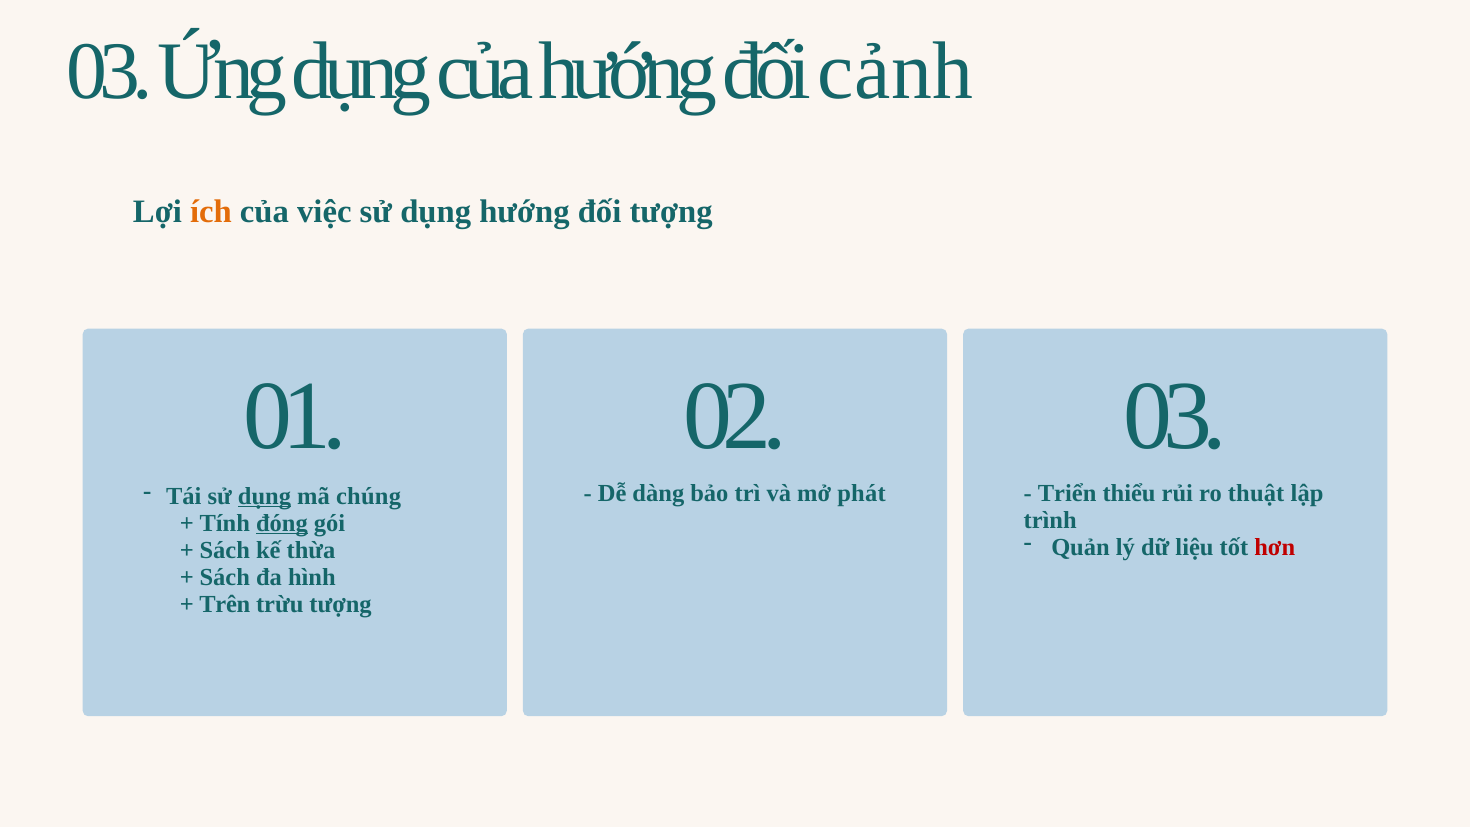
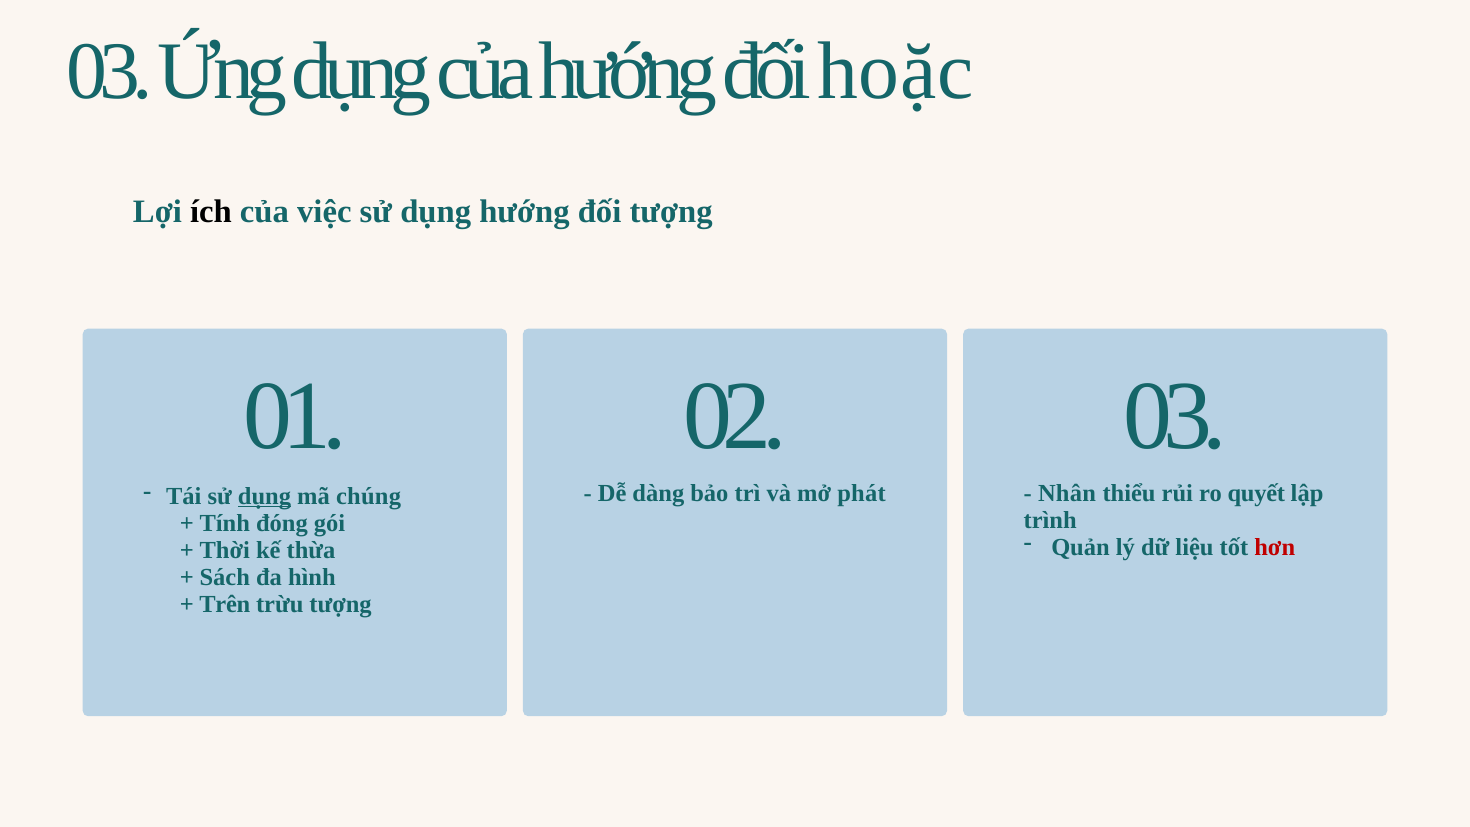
cảnh: cảnh -> hoặc
ích colour: orange -> black
Triển: Triển -> Nhân
thuật: thuật -> quyết
đóng underline: present -> none
Sách at (225, 550): Sách -> Thời
